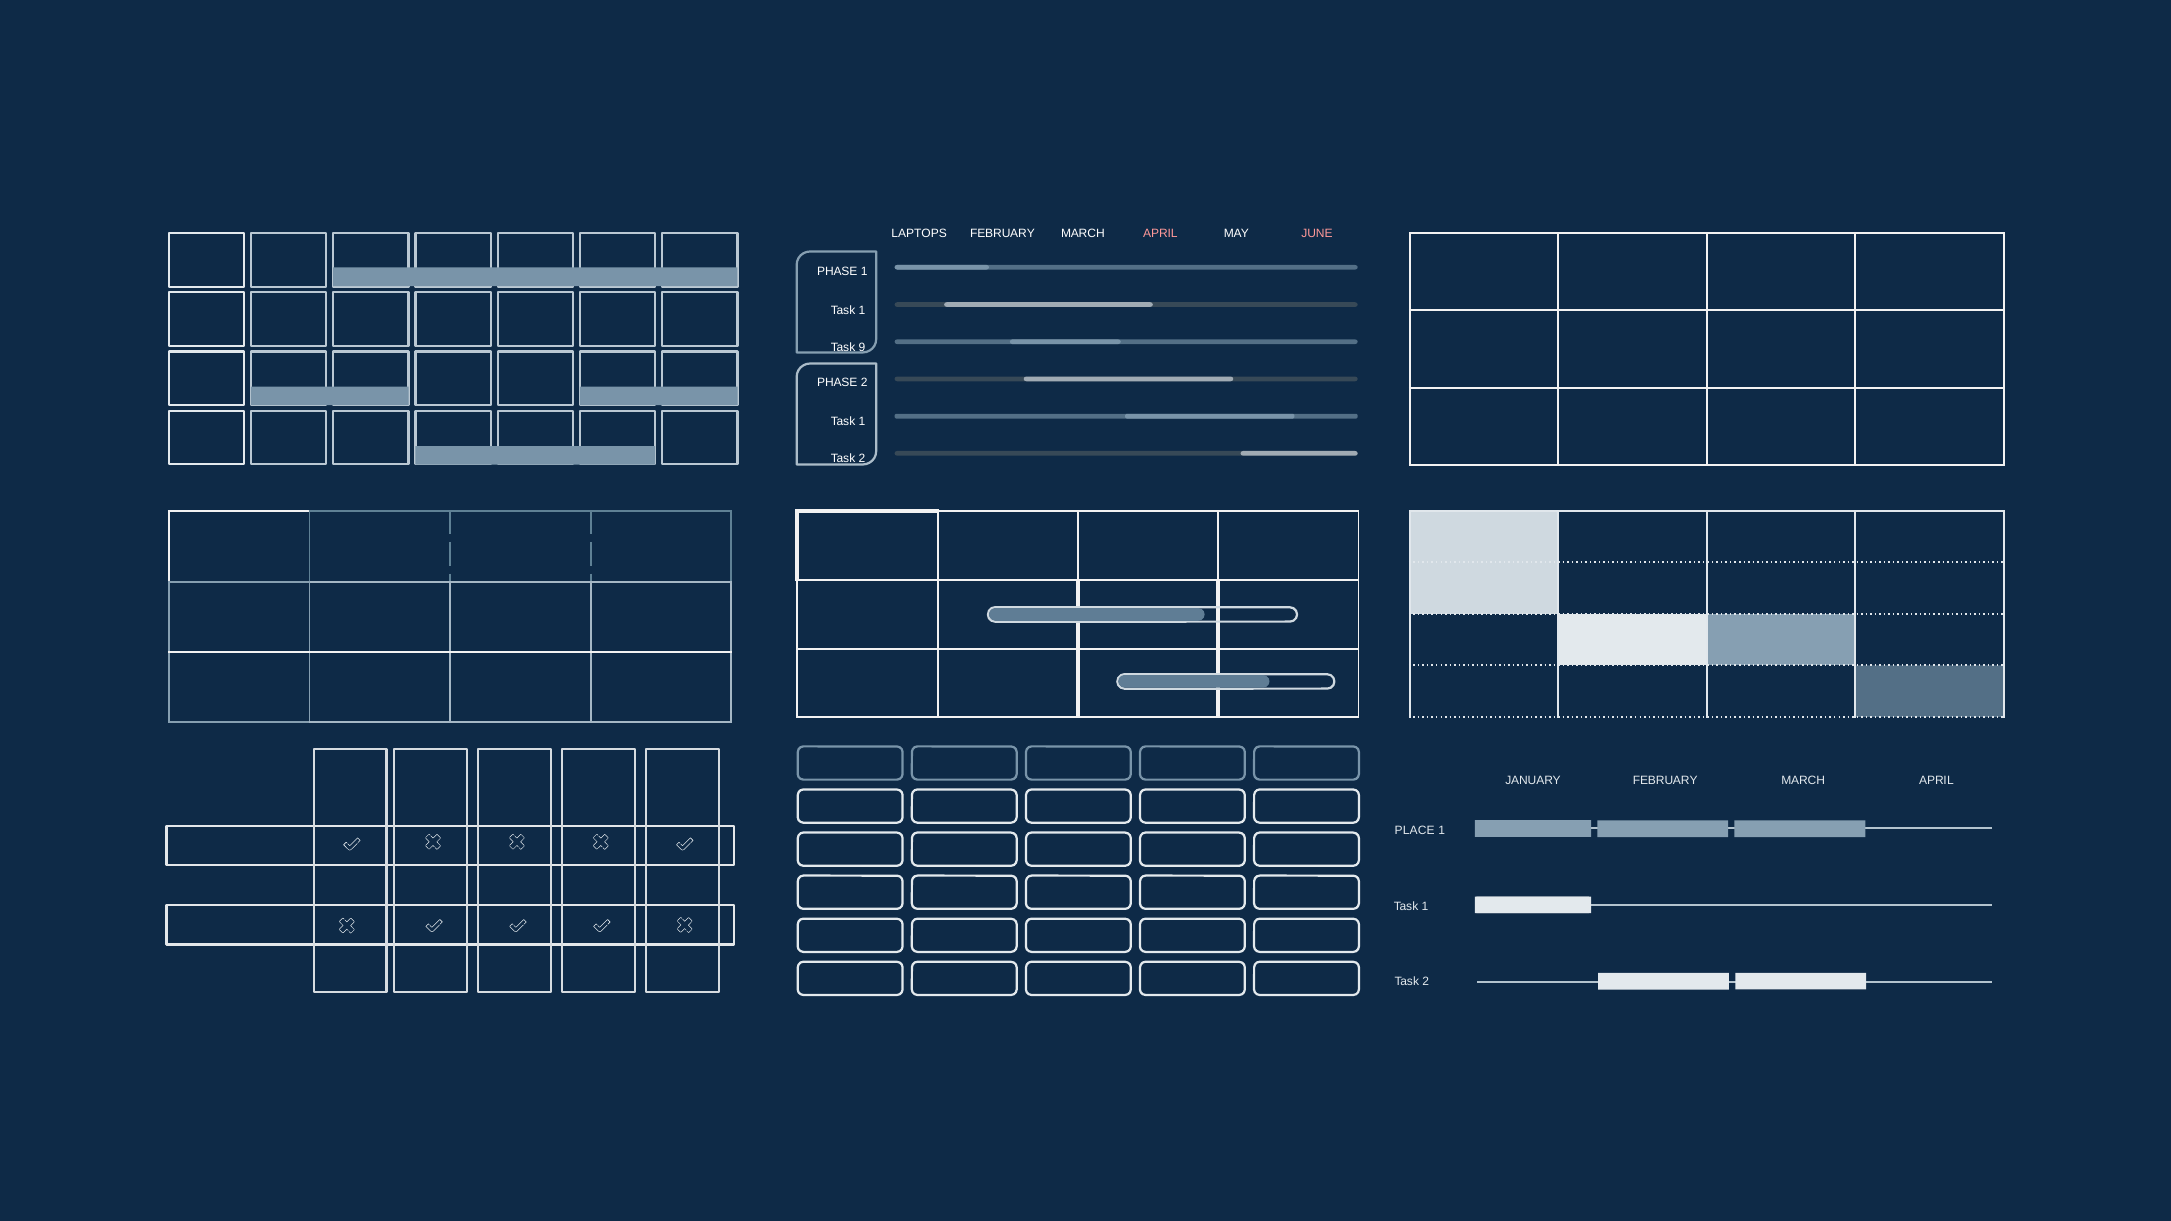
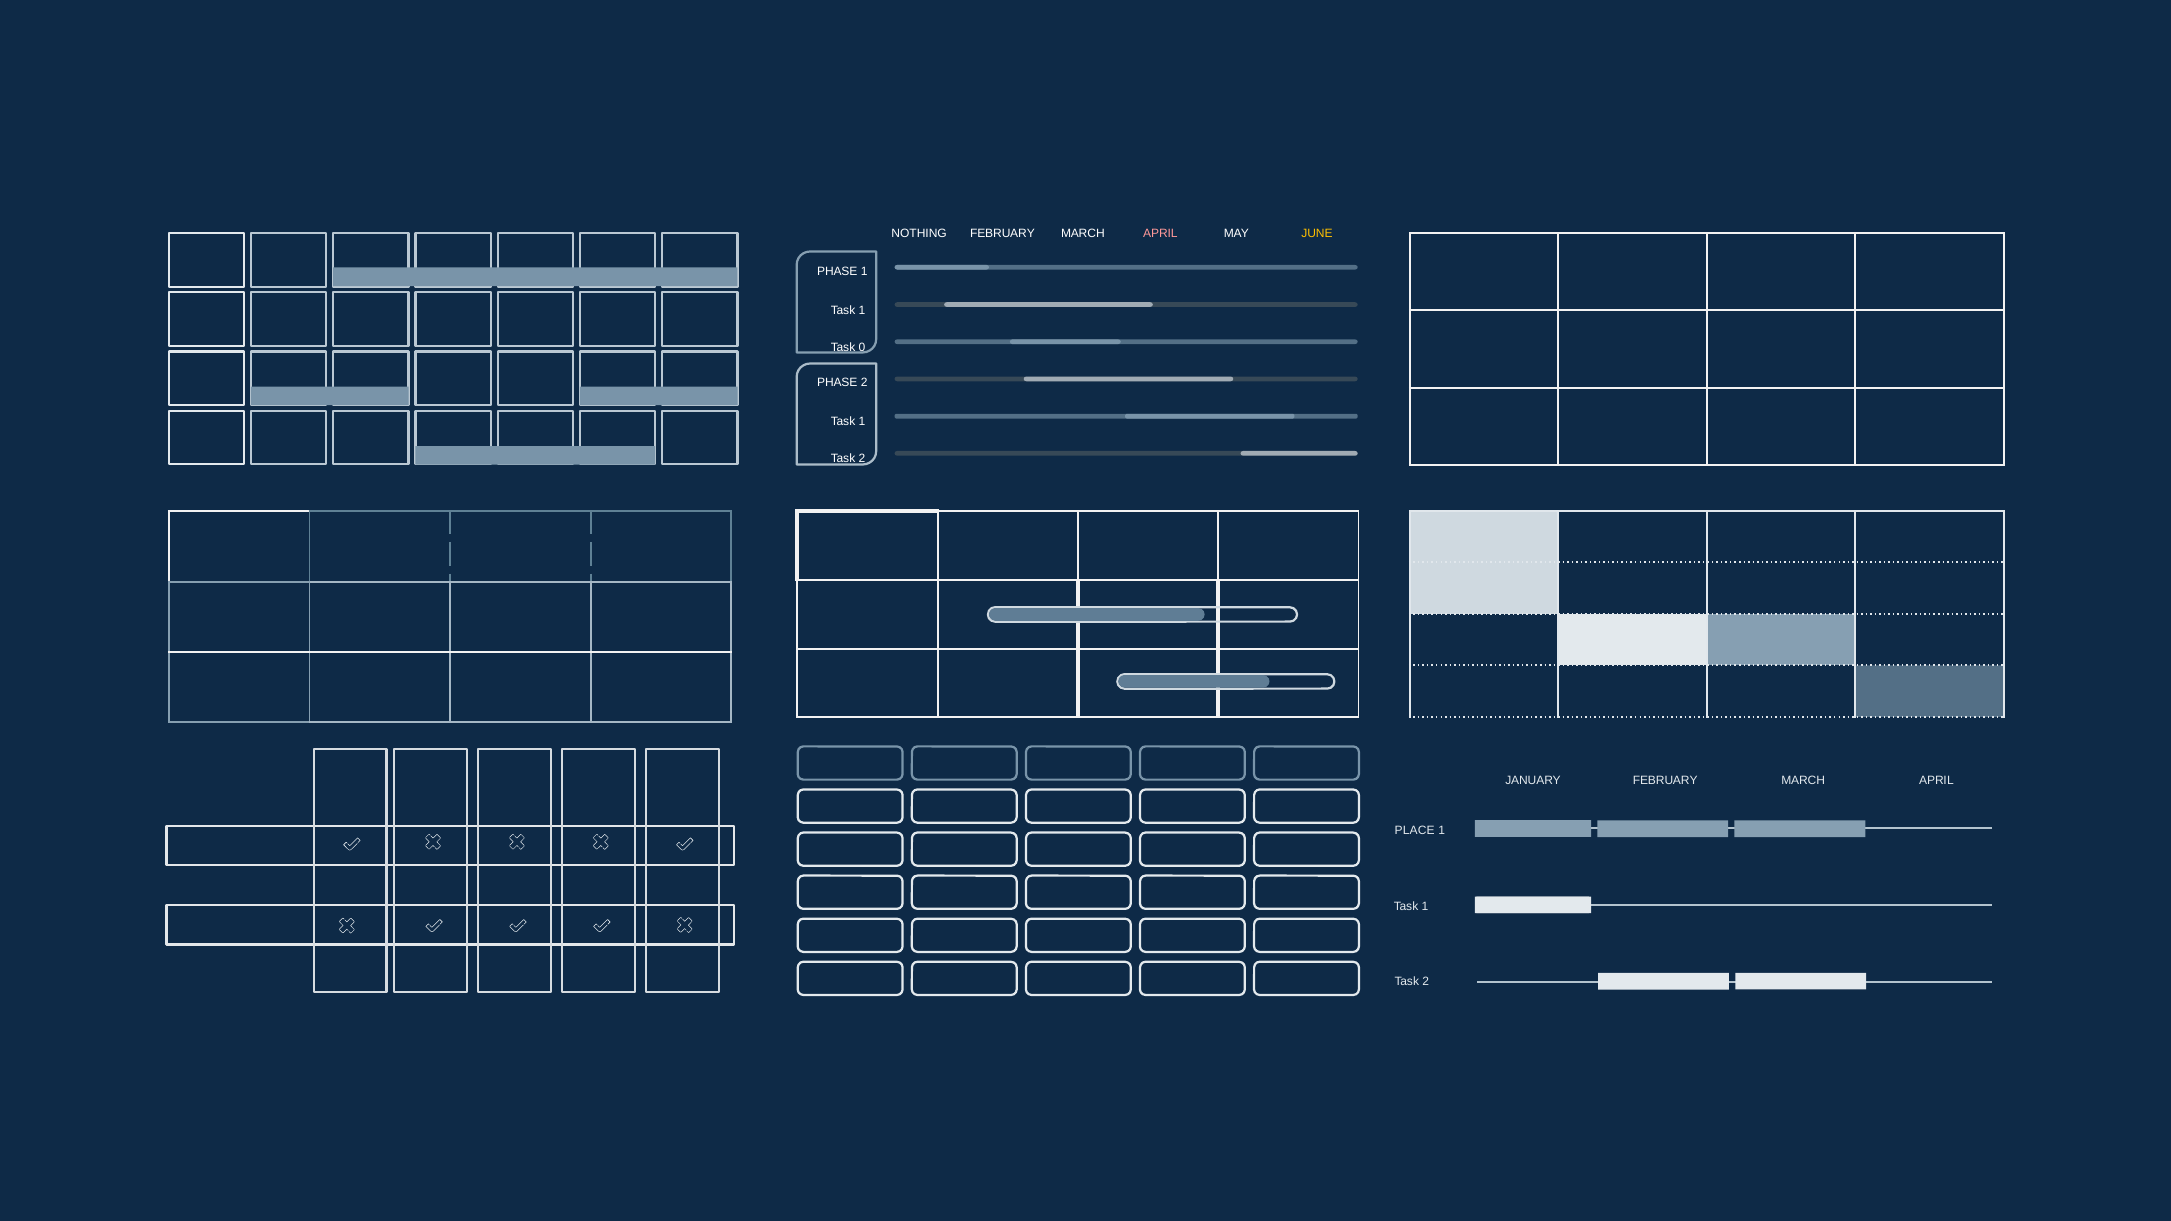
LAPTOPS: LAPTOPS -> NOTHING
JUNE colour: pink -> yellow
9: 9 -> 0
